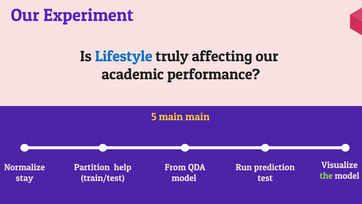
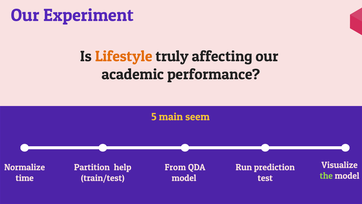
Lifestyle colour: blue -> orange
main main: main -> seem
stay: stay -> time
